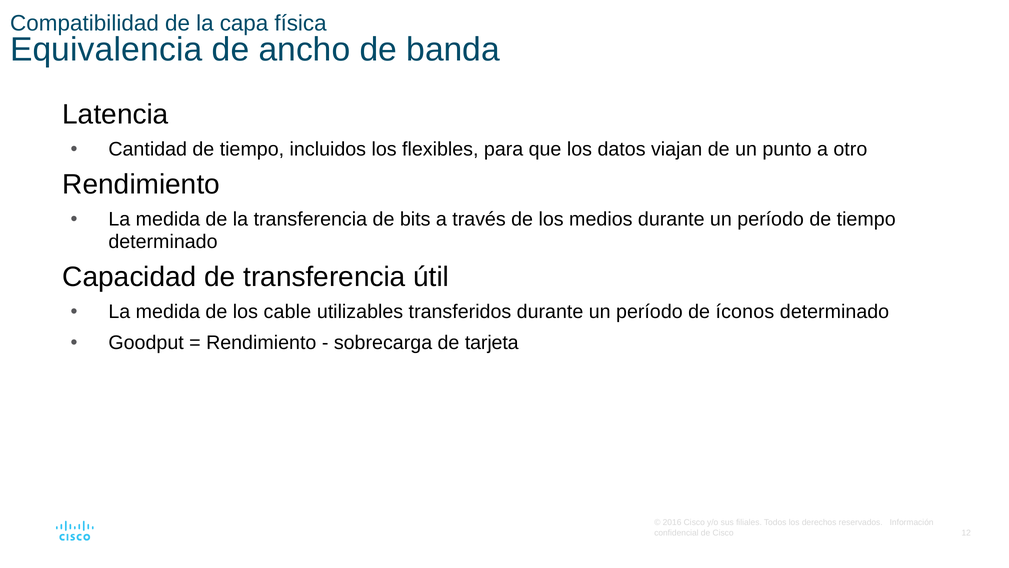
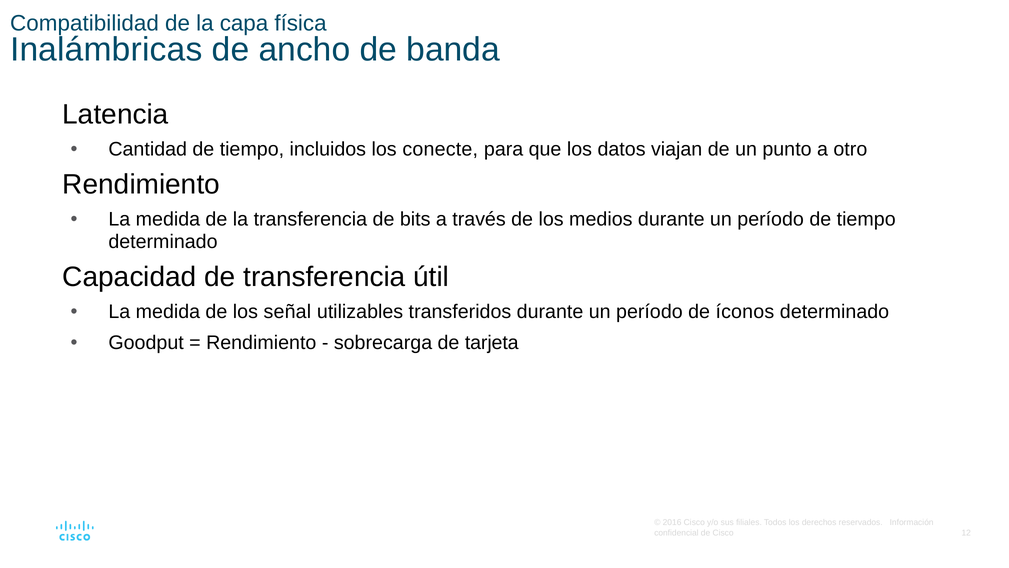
Equivalencia: Equivalencia -> Inalámbricas
flexibles: flexibles -> conecte
cable: cable -> señal
